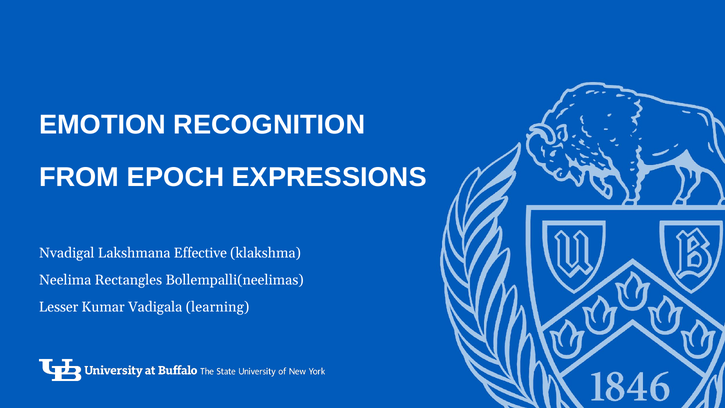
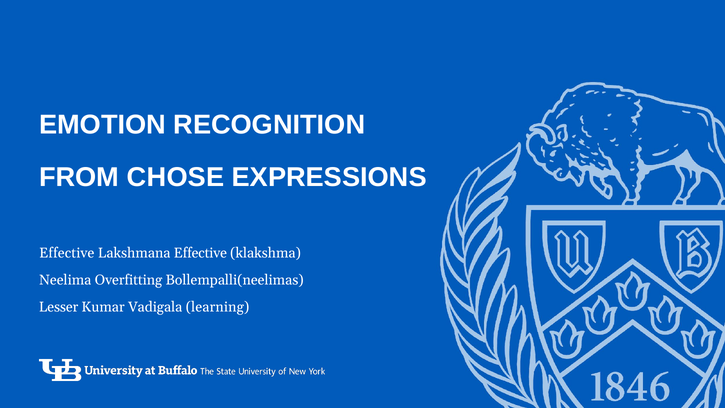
EPOCH: EPOCH -> CHOSE
Nvadigal at (67, 253): Nvadigal -> Effective
Rectangles: Rectangles -> Overfitting
